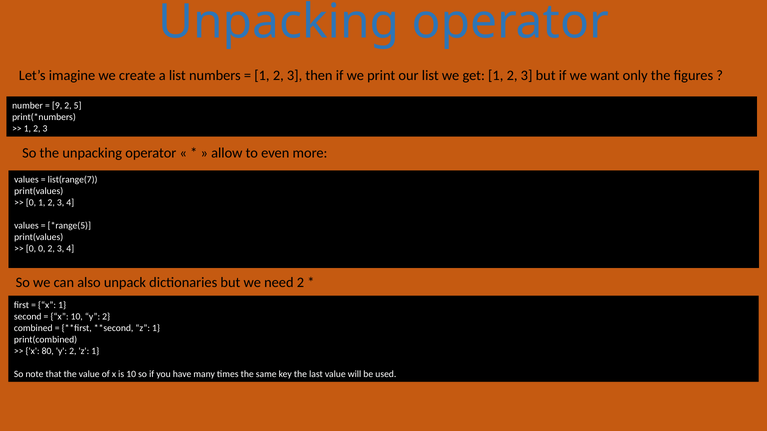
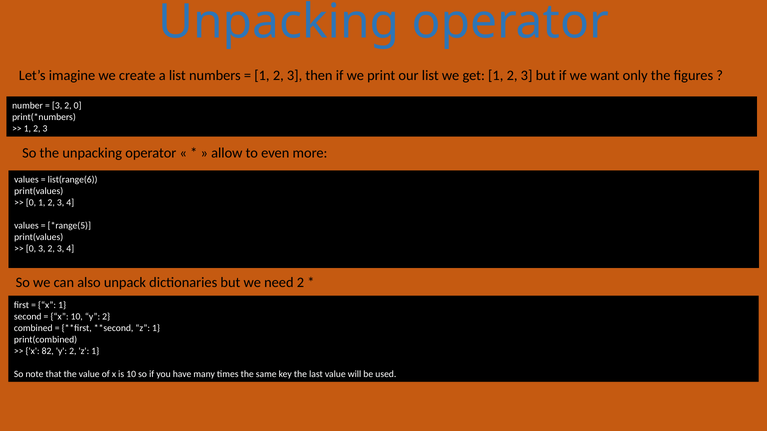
9 at (57, 106): 9 -> 3
2 5: 5 -> 0
list(range(7: list(range(7 -> list(range(6
0 0: 0 -> 3
80: 80 -> 82
